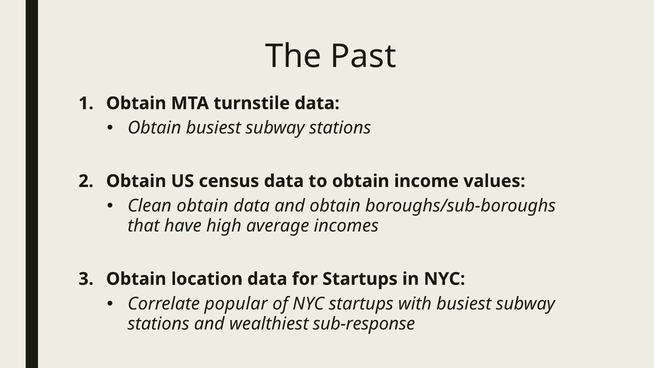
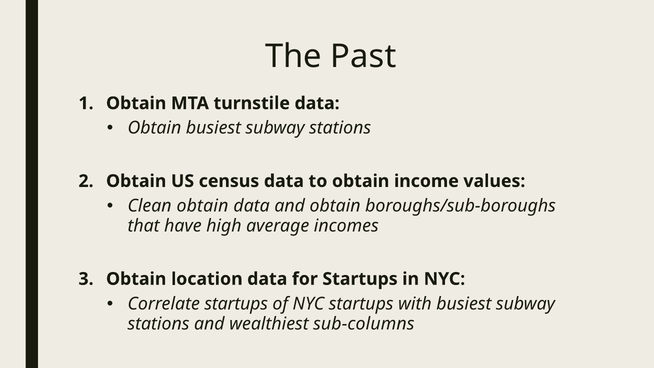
Correlate popular: popular -> startups
sub-response: sub-response -> sub-columns
